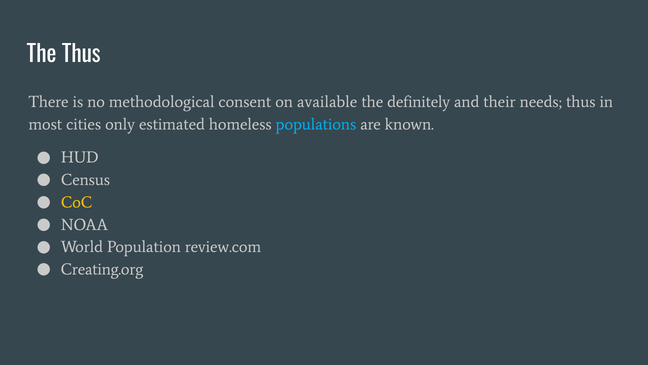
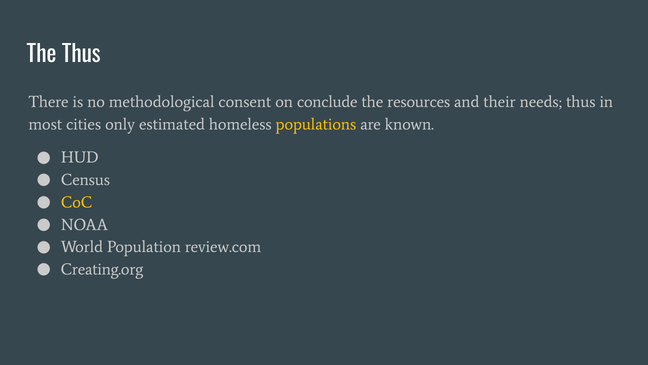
available: available -> conclude
definitely: definitely -> resources
populations colour: light blue -> yellow
